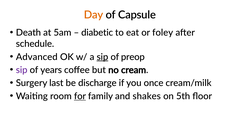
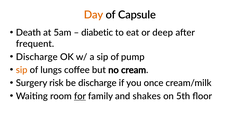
foley: foley -> deep
schedule: schedule -> frequent
Advanced at (37, 57): Advanced -> Discharge
sip at (102, 57) underline: present -> none
preop: preop -> pump
sip at (22, 70) colour: purple -> orange
years: years -> lungs
last: last -> risk
